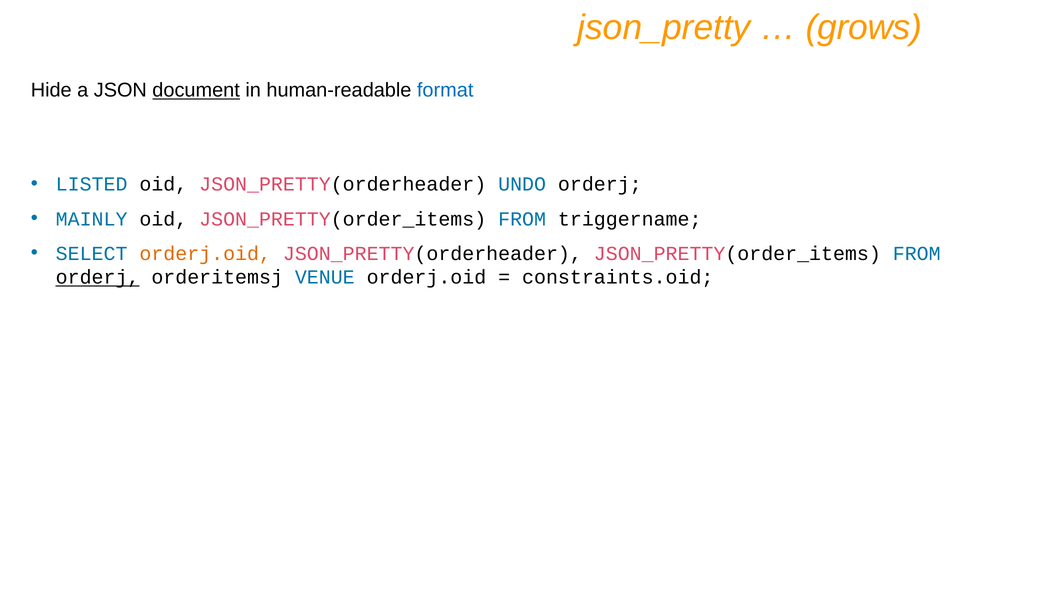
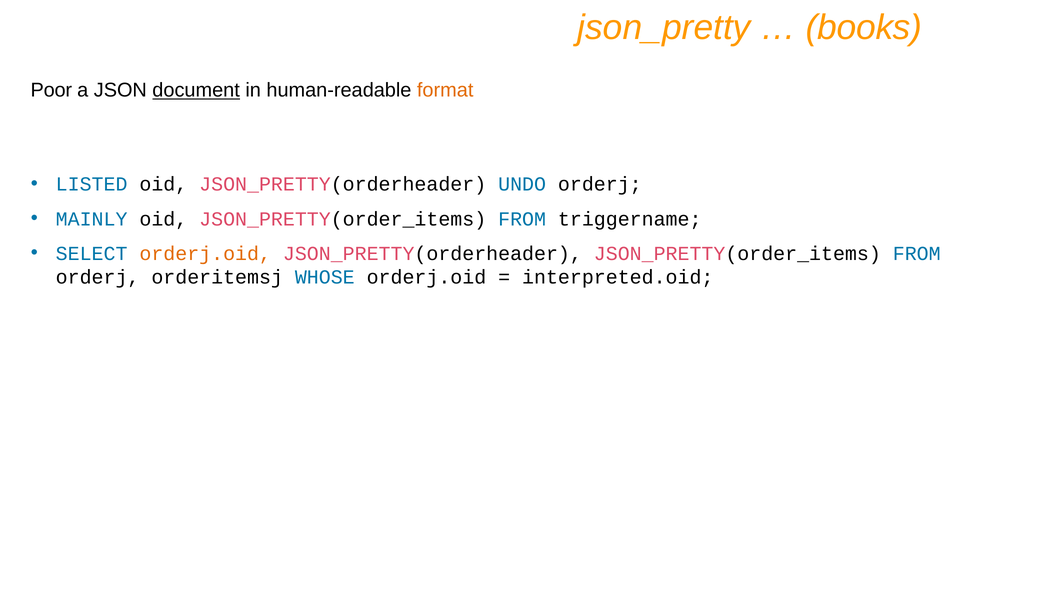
grows: grows -> books
Hide: Hide -> Poor
format colour: blue -> orange
orderj at (98, 277) underline: present -> none
VENUE: VENUE -> WHOSE
constraints.oid: constraints.oid -> interpreted.oid
